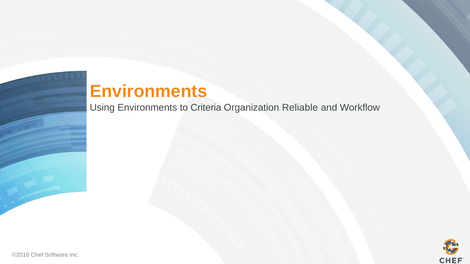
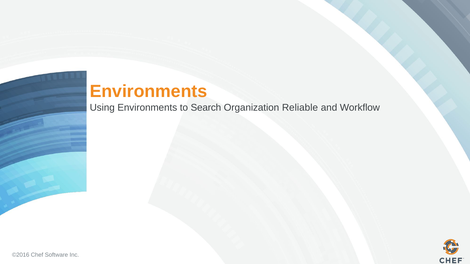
Criteria: Criteria -> Search
